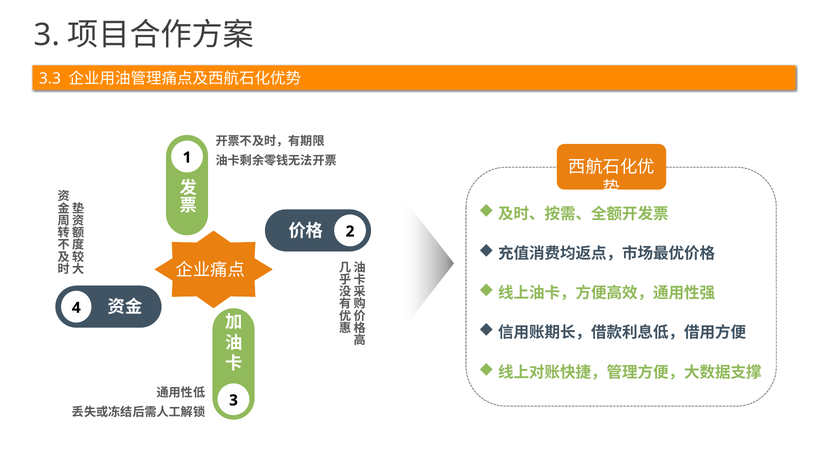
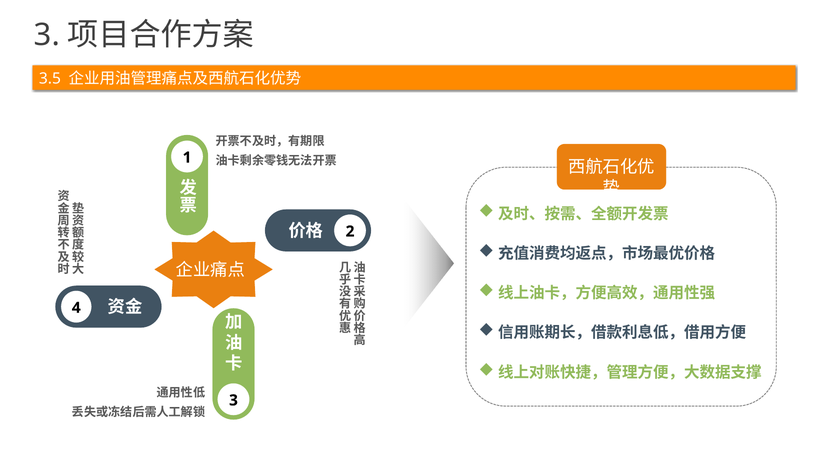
3.3: 3.3 -> 3.5
